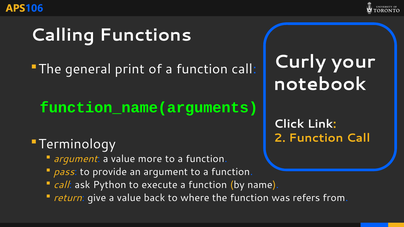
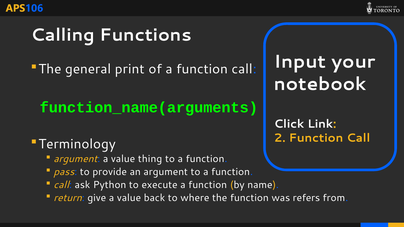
Curly: Curly -> Input
more: more -> thing
